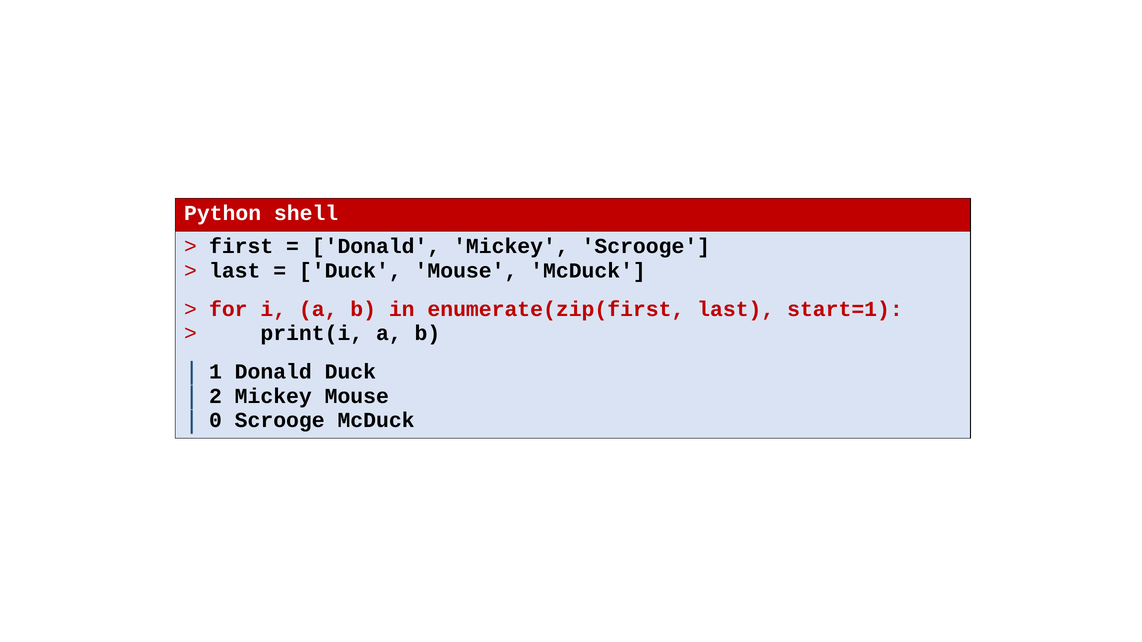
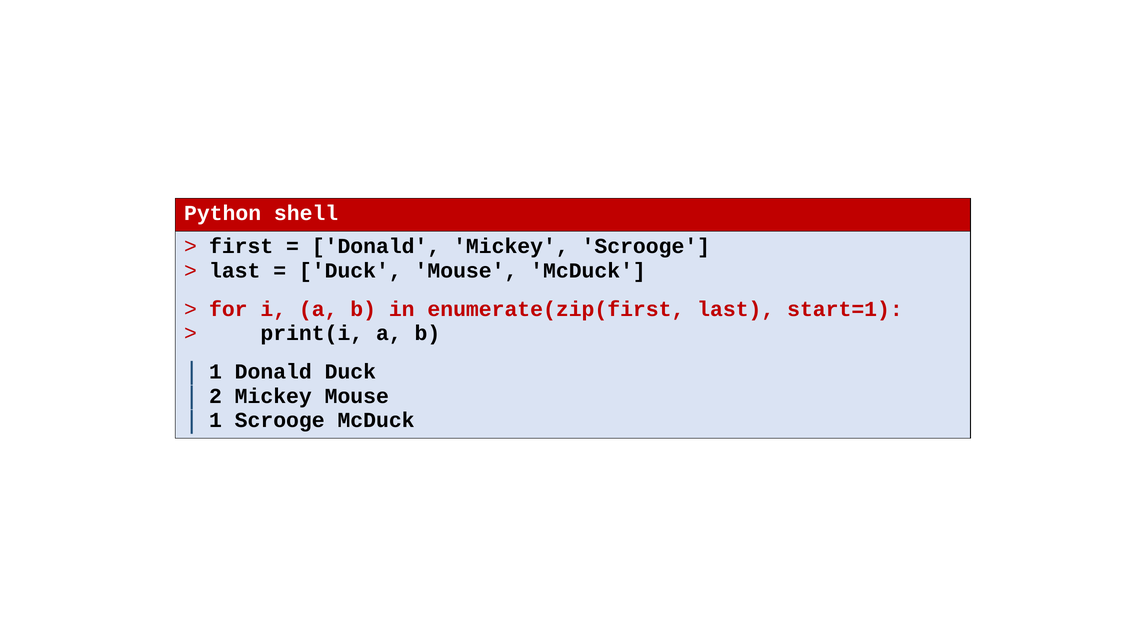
0 at (215, 421): 0 -> 1
